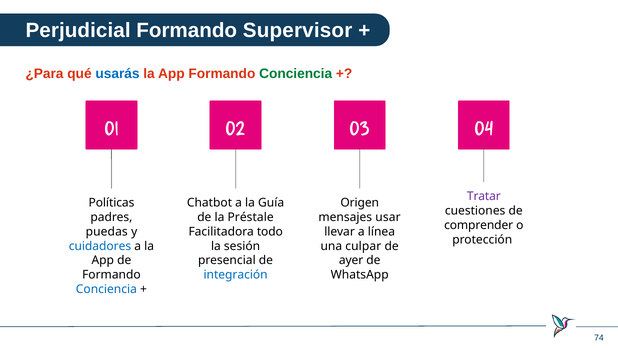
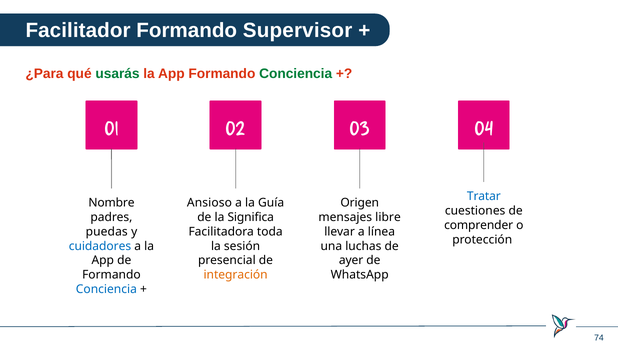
Perjudicial: Perjudicial -> Facilitador
usarás colour: blue -> green
Tratar colour: purple -> blue
Políticas: Políticas -> Nombre
Chatbot: Chatbot -> Ansioso
Préstale: Préstale -> Significa
usar: usar -> libre
todo: todo -> toda
culpar: culpar -> luchas
integración colour: blue -> orange
